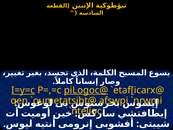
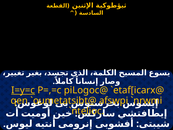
piLogoc@ underline: present -> none
